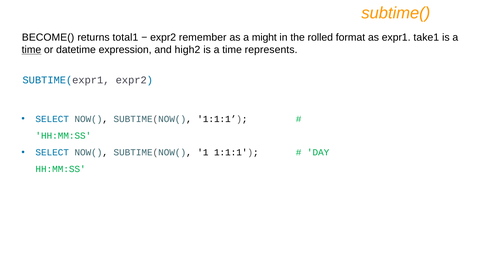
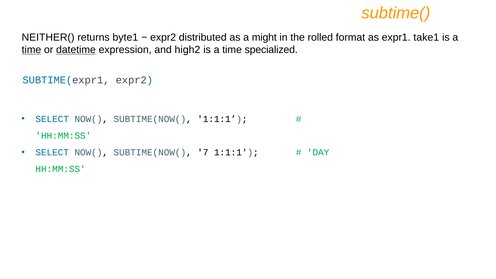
BECOME(: BECOME( -> NEITHER(
total1: total1 -> byte1
remember: remember -> distributed
datetime underline: none -> present
represents: represents -> specialized
1: 1 -> 7
